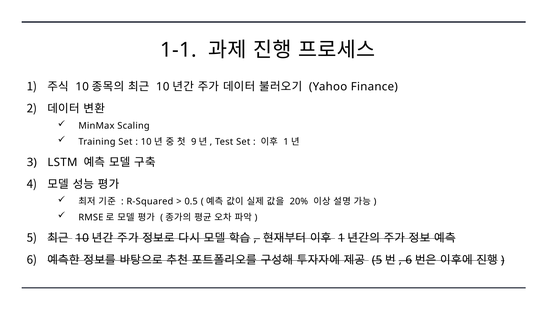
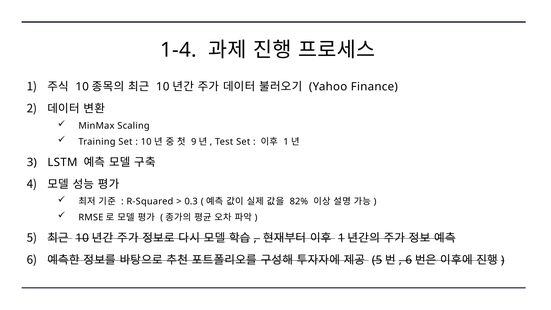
1-1: 1-1 -> 1-4
0.5: 0.5 -> 0.3
20%: 20% -> 82%
